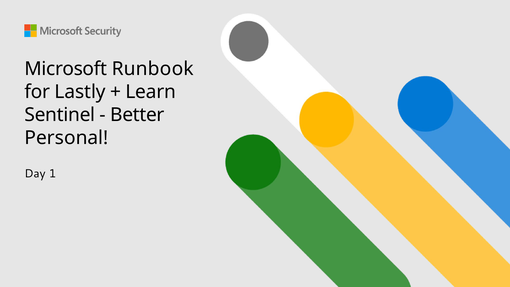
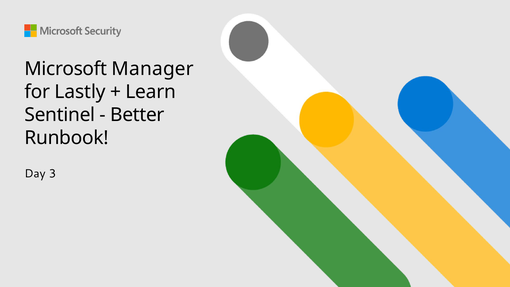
Runbook: Runbook -> Manager
Personal: Personal -> Runbook
1: 1 -> 3
